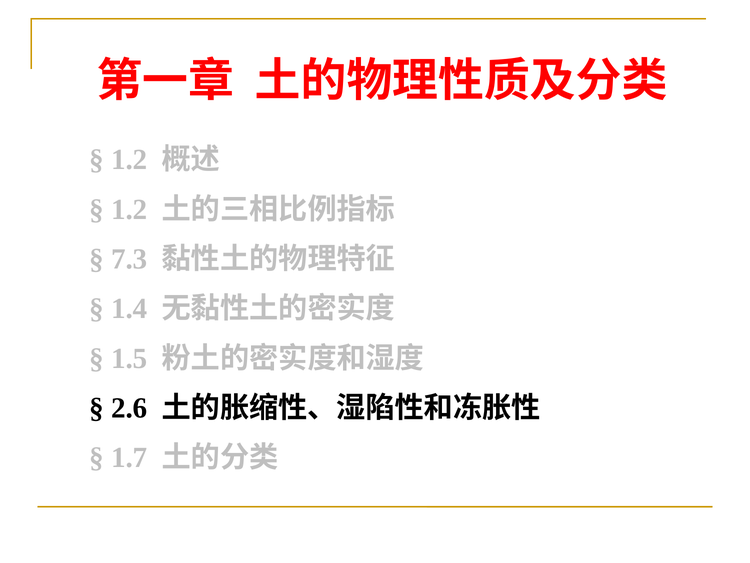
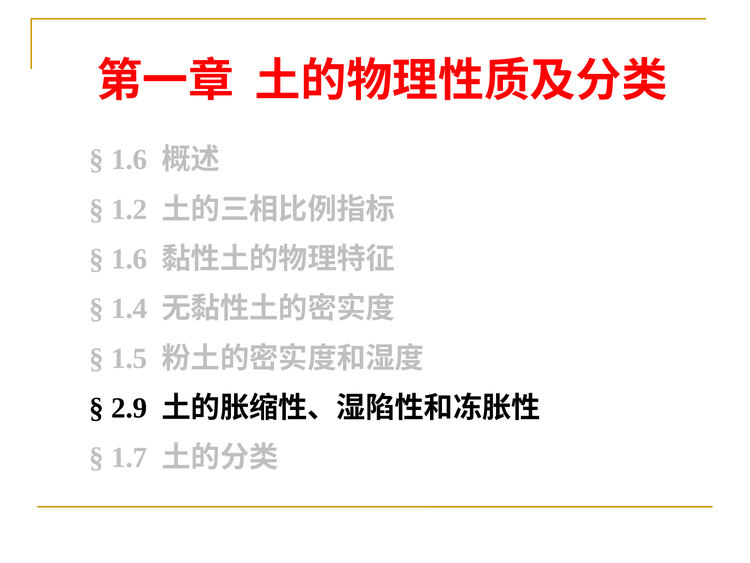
1.2 at (129, 160): 1.2 -> 1.6
7.3 at (129, 259): 7.3 -> 1.6
2.6: 2.6 -> 2.9
